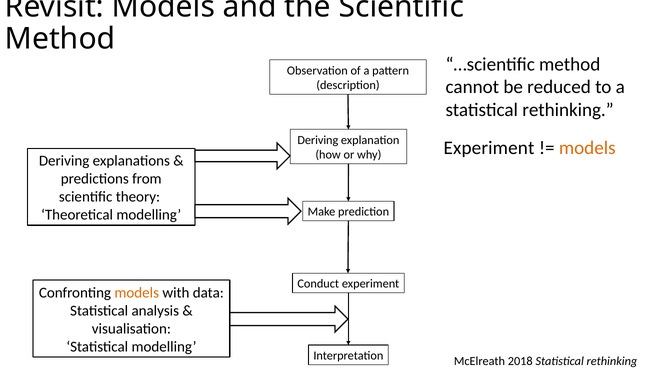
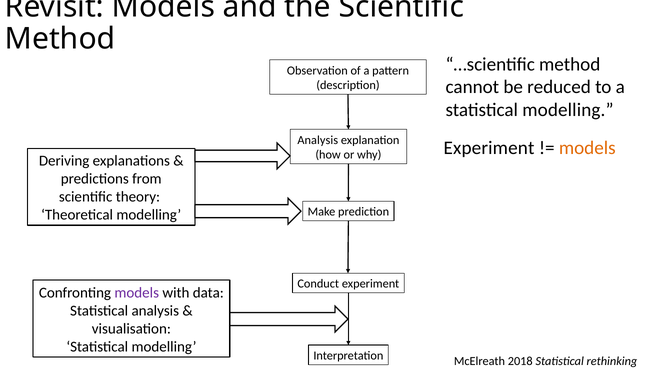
rethinking at (568, 110): rethinking -> modelling
Deriving at (318, 140): Deriving -> Analysis
models at (137, 293) colour: orange -> purple
